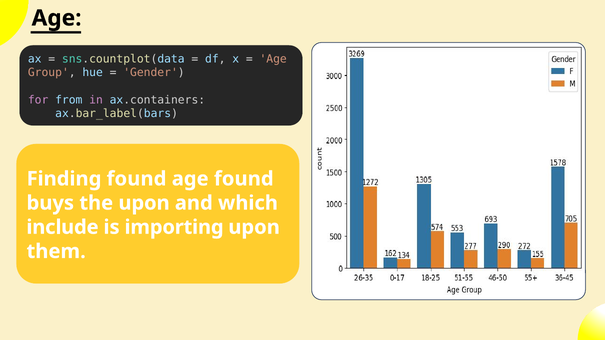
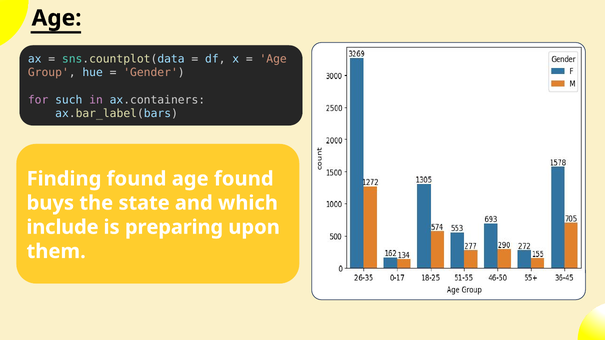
from: from -> such
the upon: upon -> state
importing: importing -> preparing
